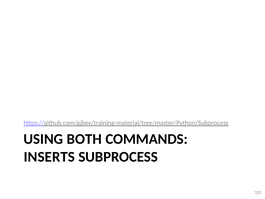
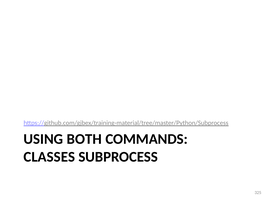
INSERTS: INSERTS -> CLASSES
